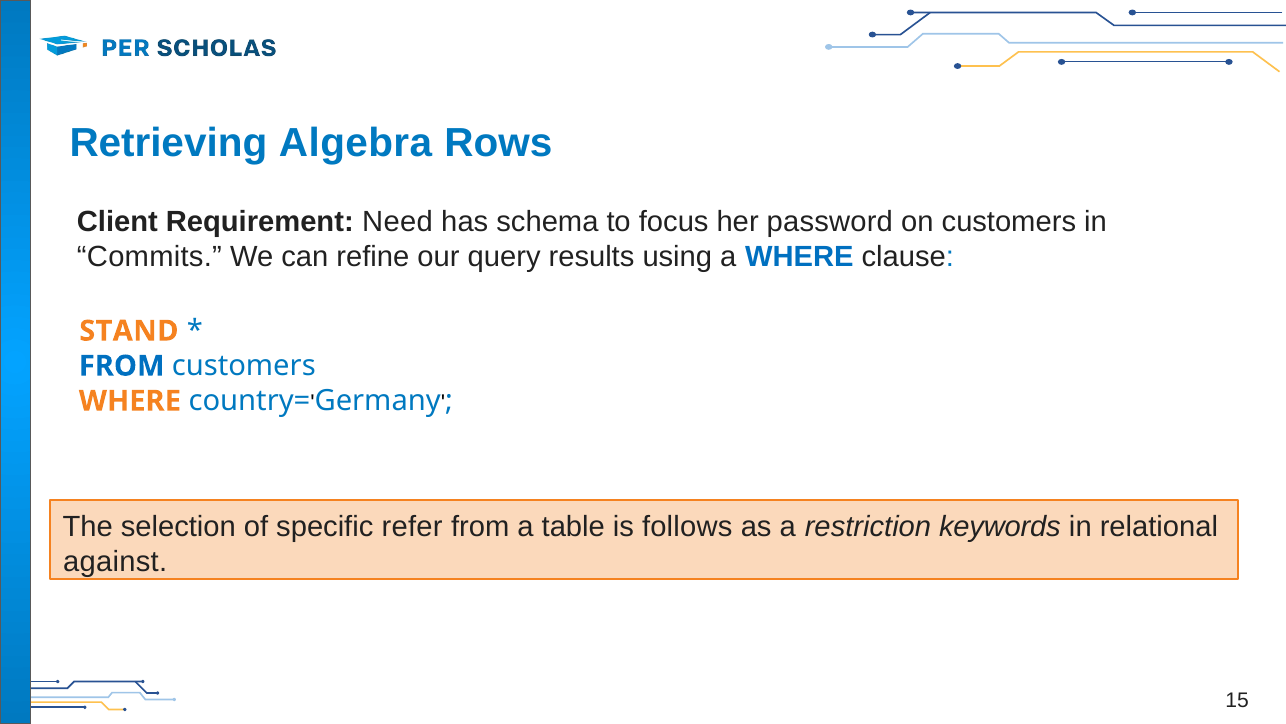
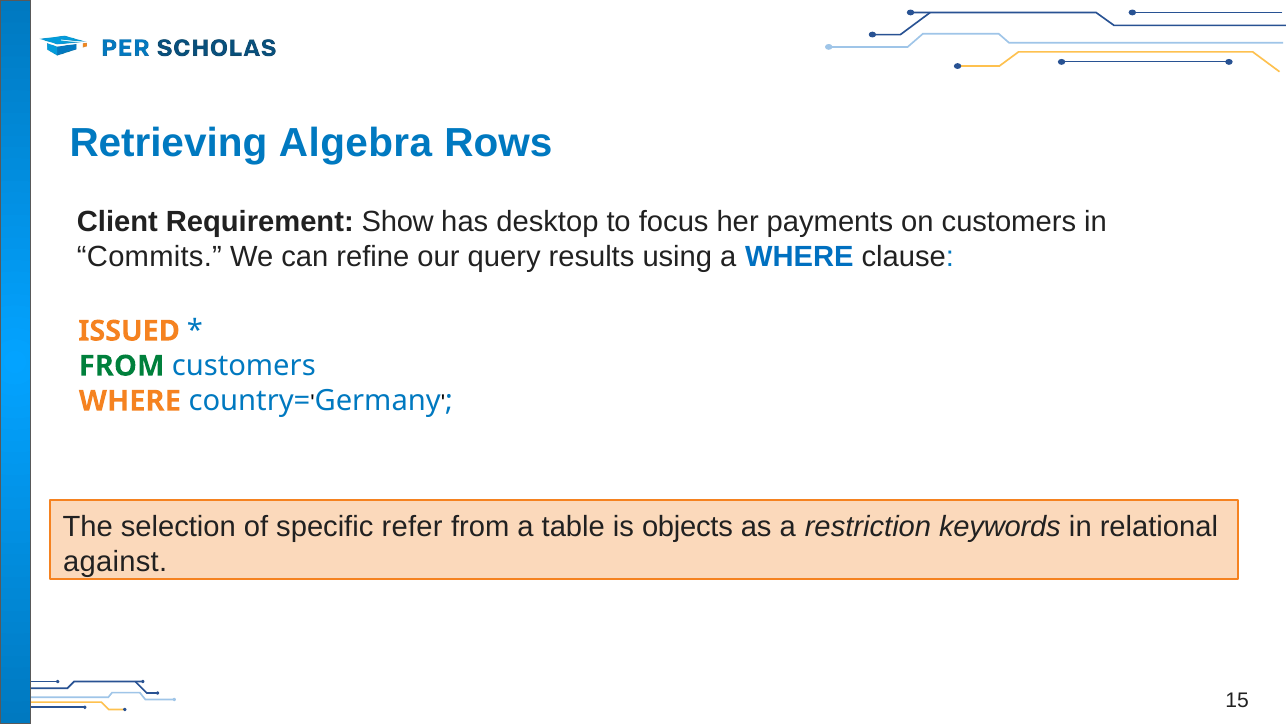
Need: Need -> Show
schema: schema -> desktop
password: password -> payments
STAND: STAND -> ISSUED
FROM at (122, 366) colour: blue -> green
follows: follows -> objects
